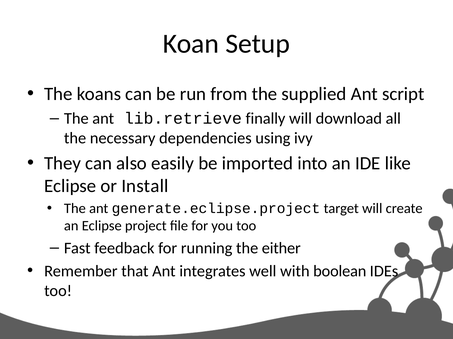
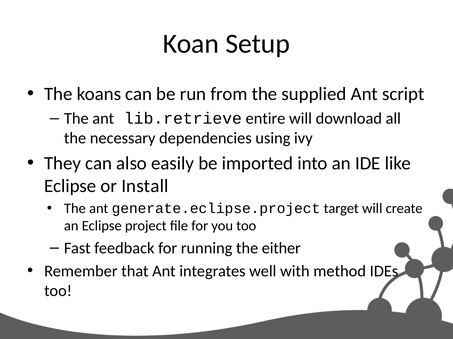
finally: finally -> entire
boolean: boolean -> method
